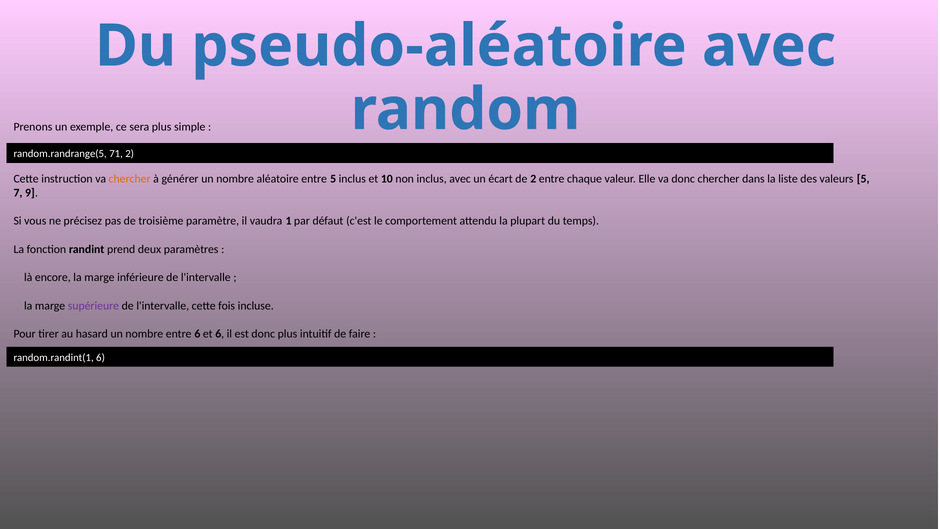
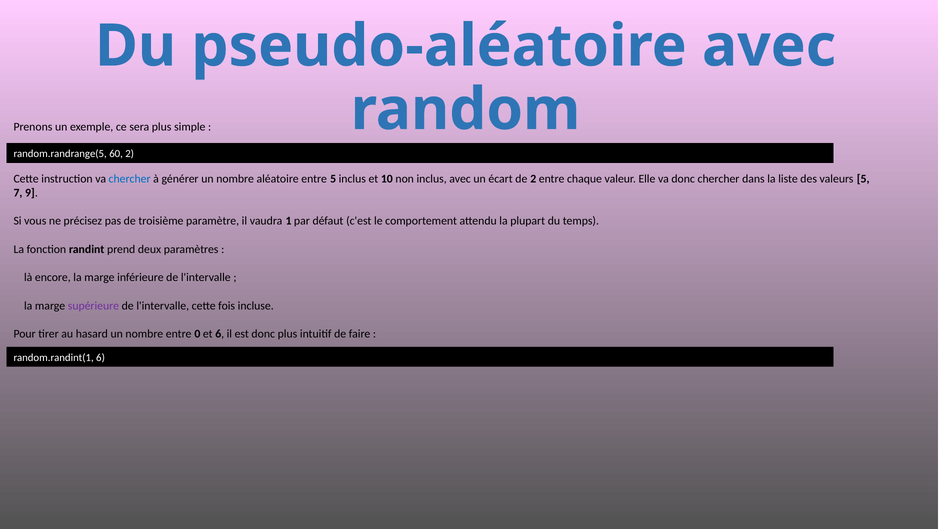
71: 71 -> 60
chercher at (130, 179) colour: orange -> blue
entre 6: 6 -> 0
